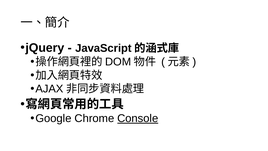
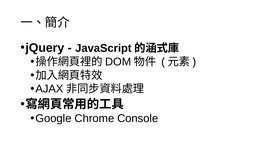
Console underline: present -> none
